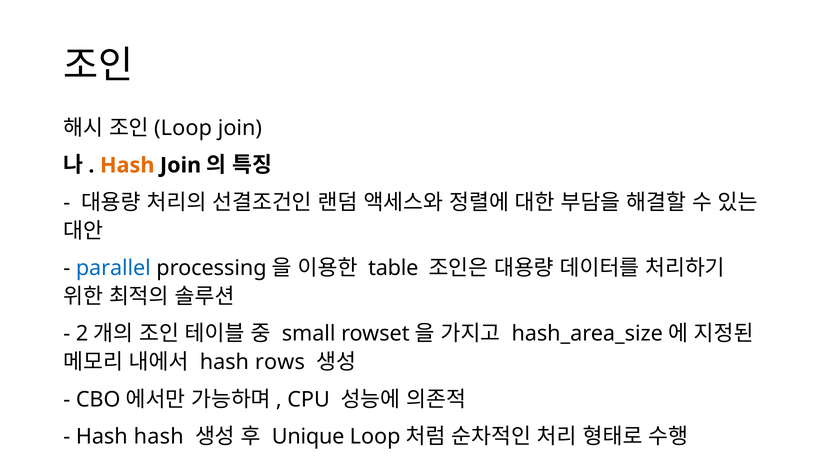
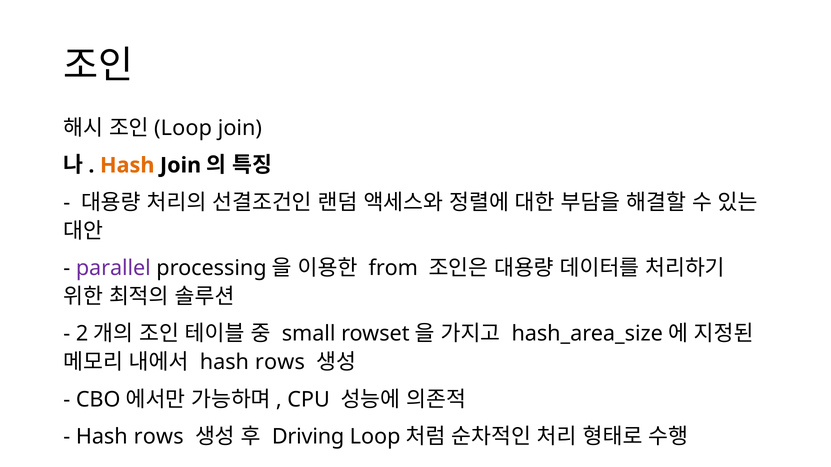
parallel colour: blue -> purple
table: table -> from
hash at (159, 437): hash -> rows
Unique: Unique -> Driving
